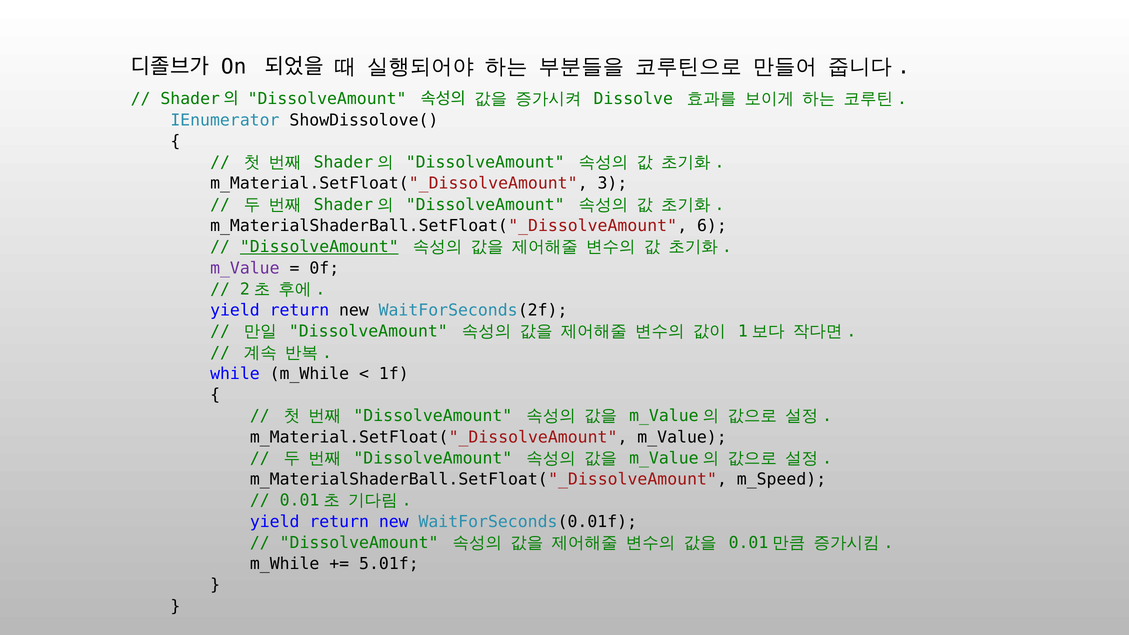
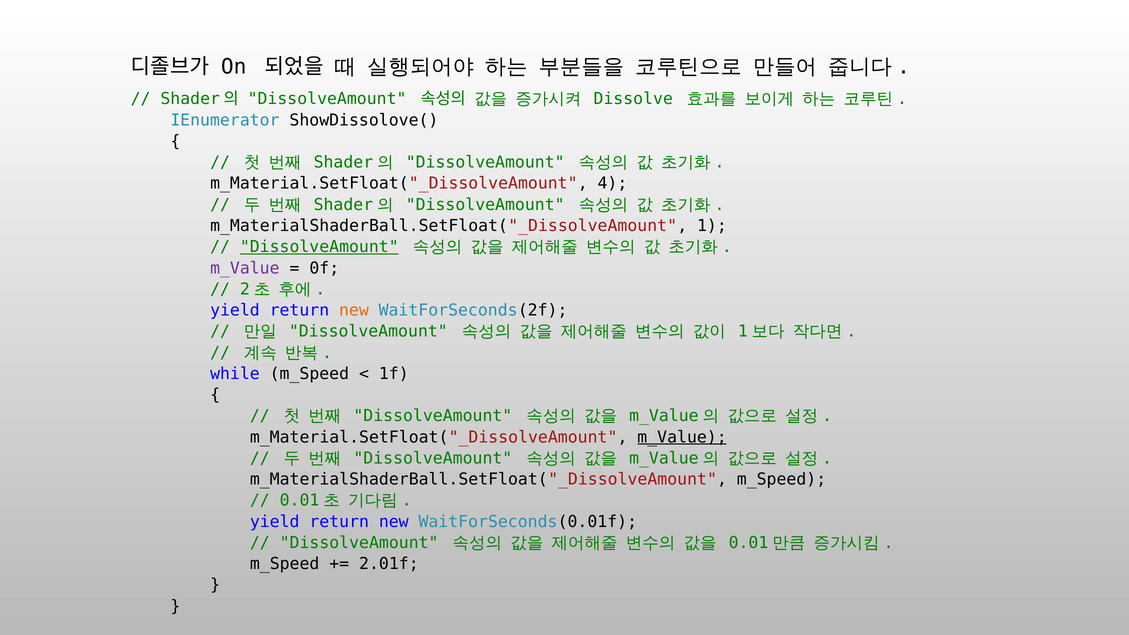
3: 3 -> 4
6: 6 -> 1
new at (354, 310) colour: black -> orange
while m_While: m_While -> m_Speed
m_Value at (682, 437) underline: none -> present
m_While at (285, 564): m_While -> m_Speed
5.01f: 5.01f -> 2.01f
